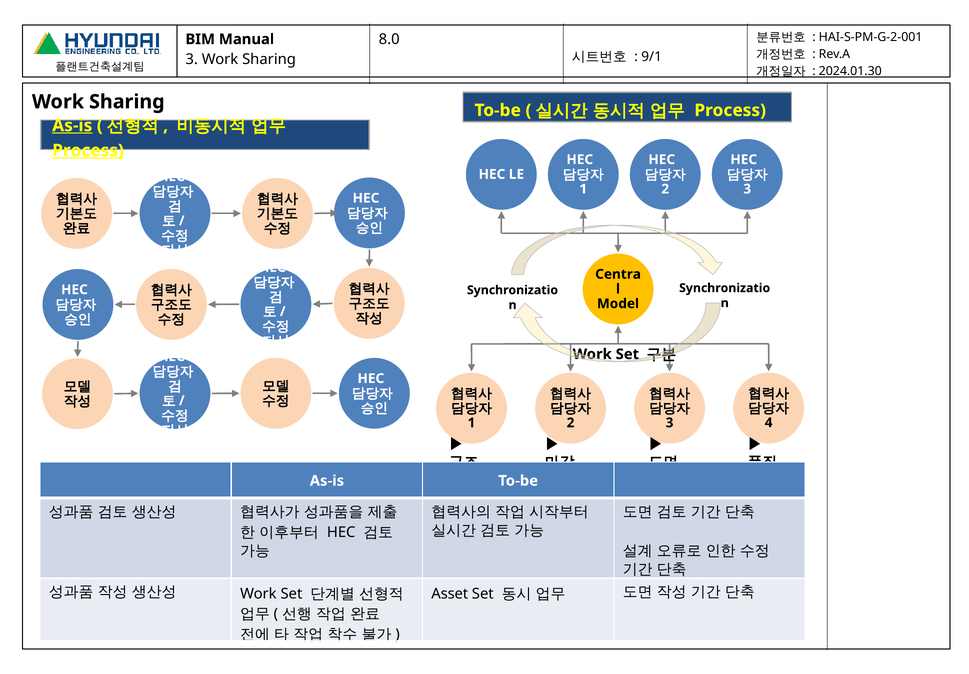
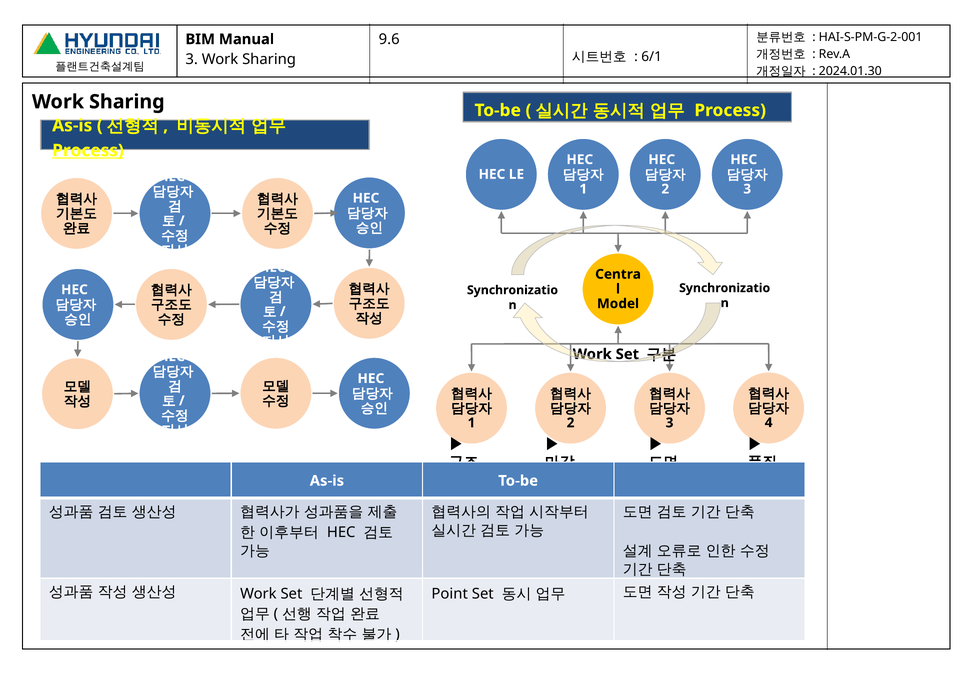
8.0: 8.0 -> 9.6
9/1: 9/1 -> 6/1
As-is at (72, 126) underline: present -> none
Asset: Asset -> Point
